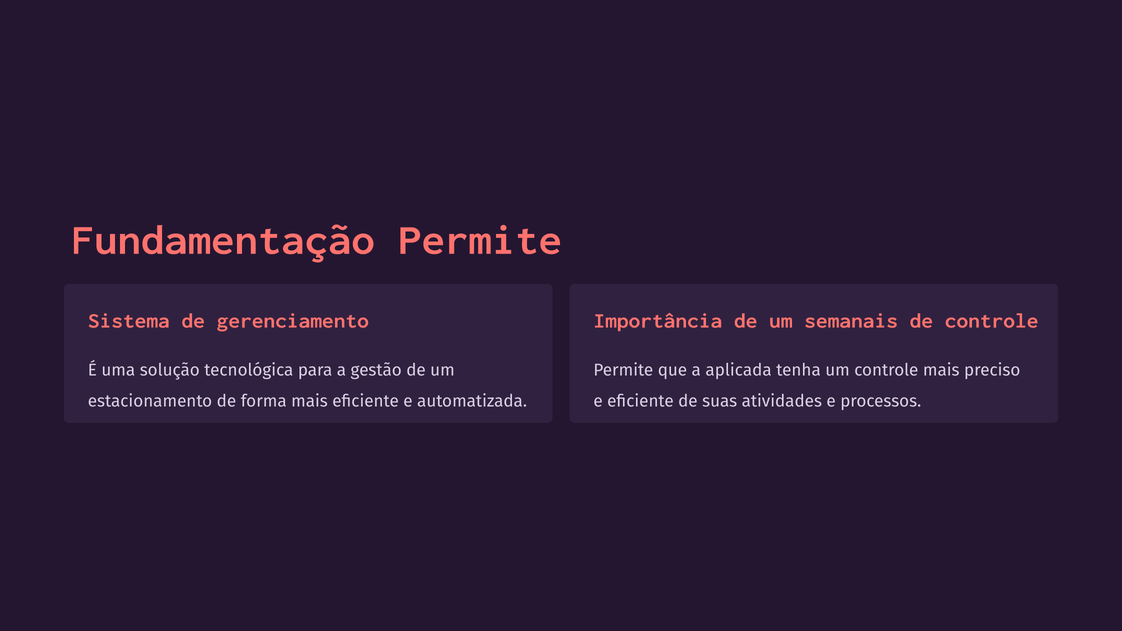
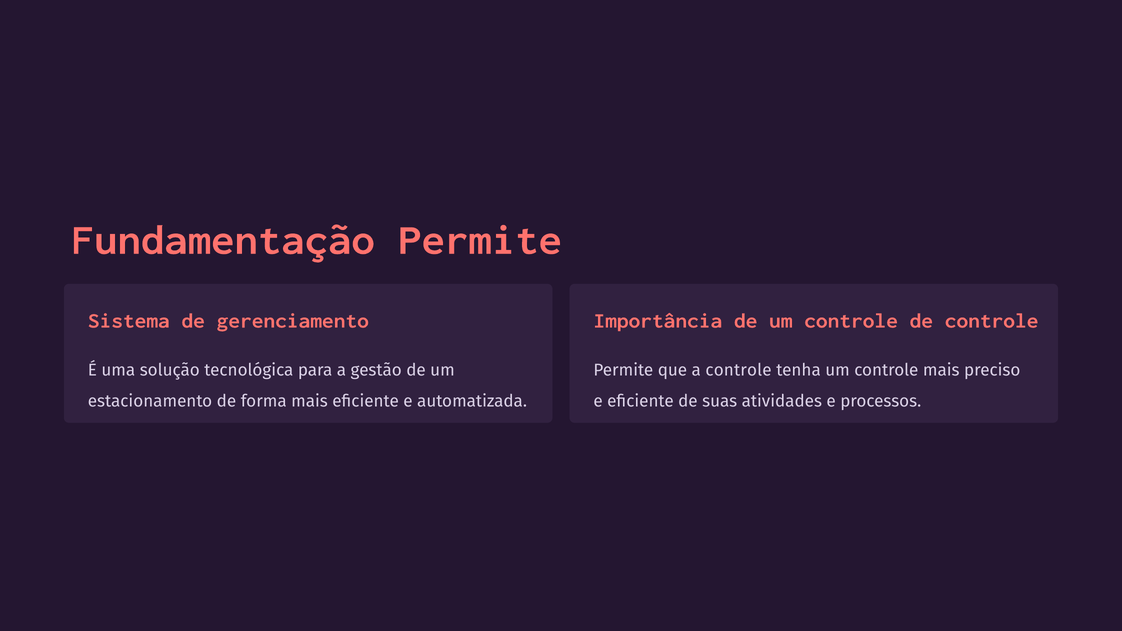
de um semanais: semanais -> controle
a aplicada: aplicada -> controle
